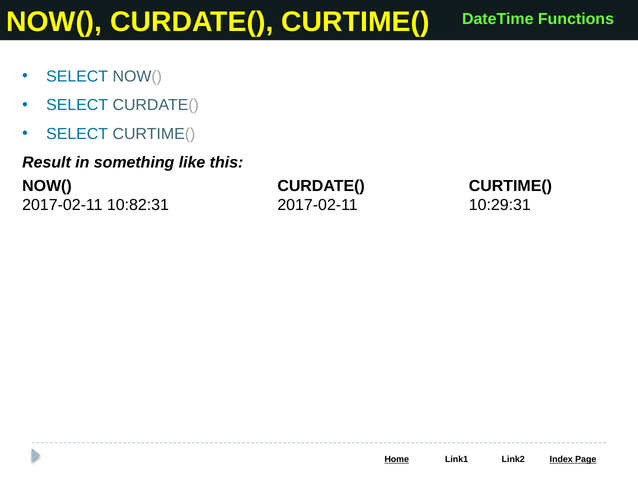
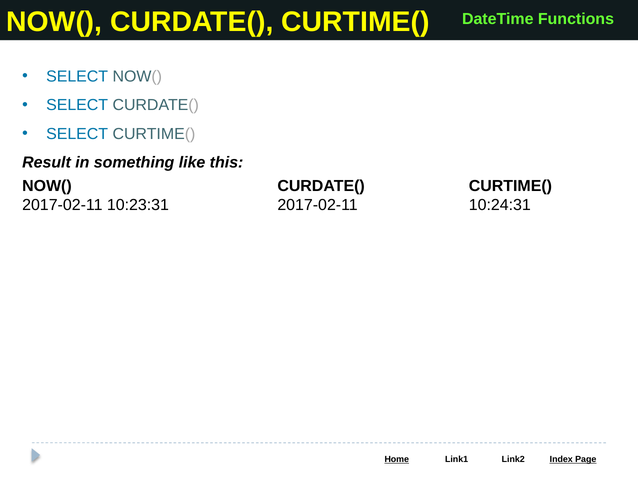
10:82:31: 10:82:31 -> 10:23:31
10:29:31: 10:29:31 -> 10:24:31
